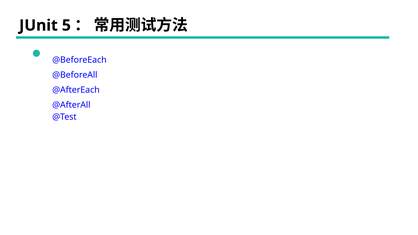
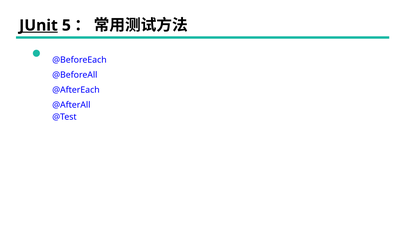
JUnit underline: none -> present
